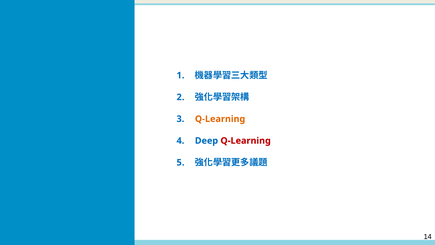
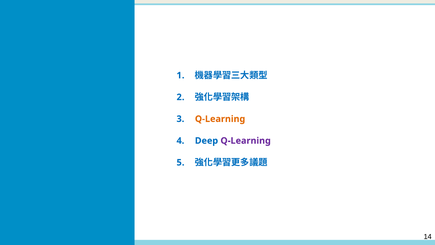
Q-Learning at (246, 141) colour: red -> purple
